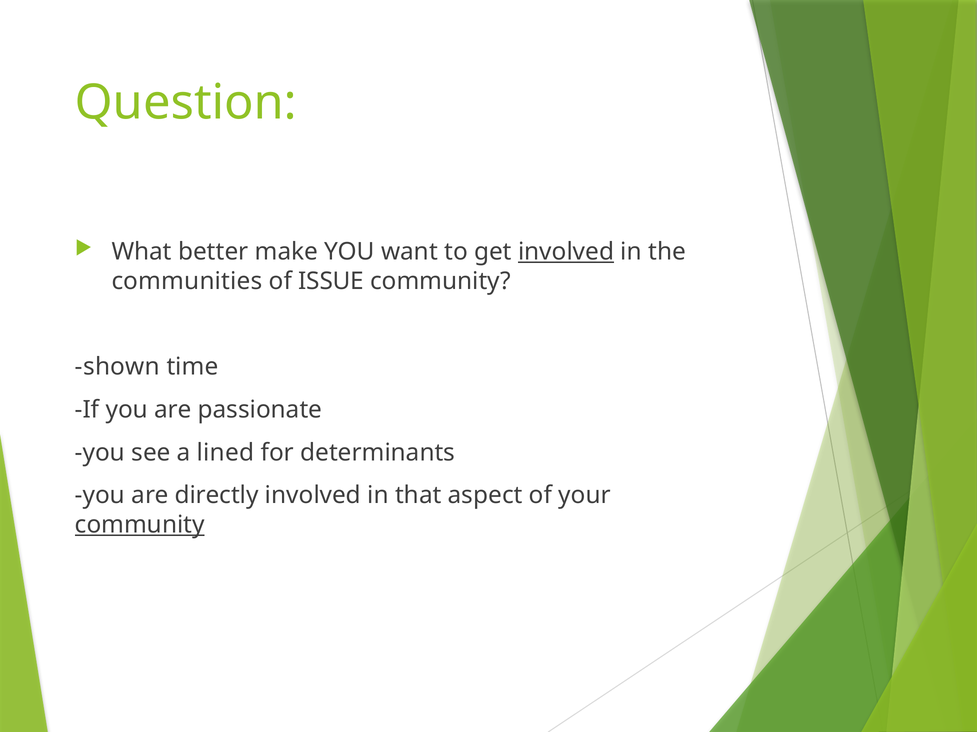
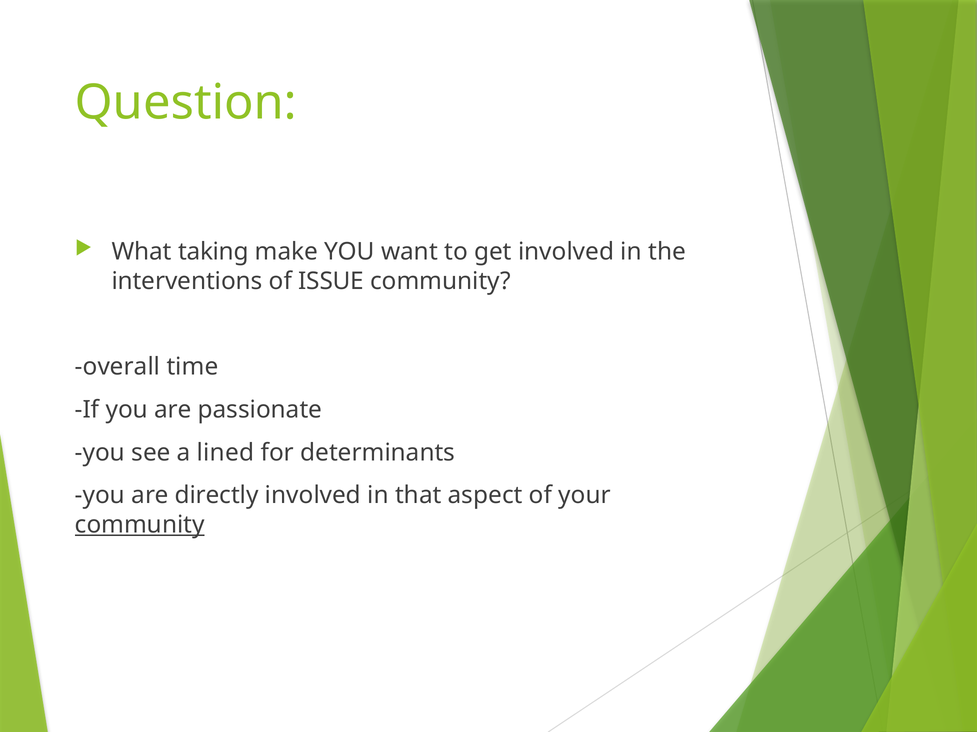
better: better -> taking
involved at (566, 252) underline: present -> none
communities: communities -> interventions
shown: shown -> overall
